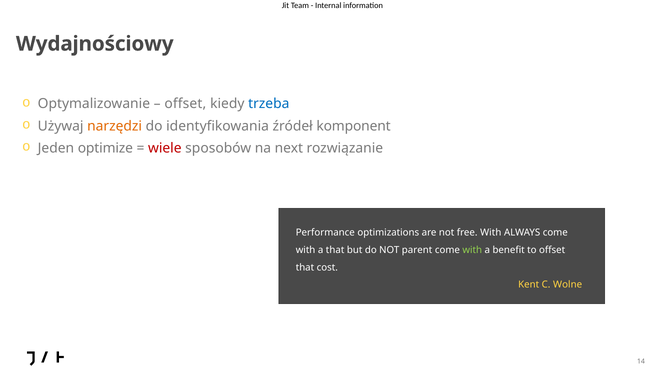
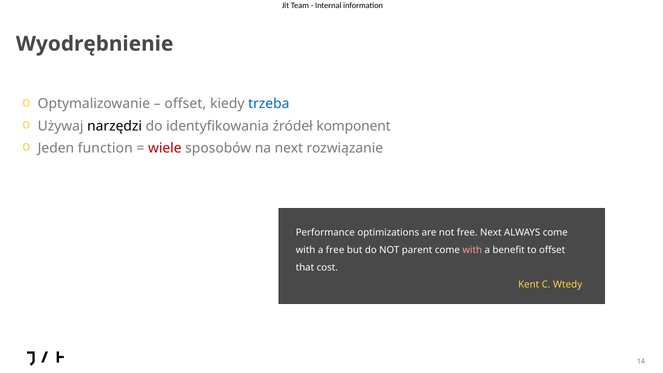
Wydajnościowy: Wydajnościowy -> Wyodrębnienie
narzędzi colour: orange -> black
optimize: optimize -> function
free With: With -> Next
a that: that -> free
with at (472, 250) colour: light green -> pink
Wolne: Wolne -> Wtedy
